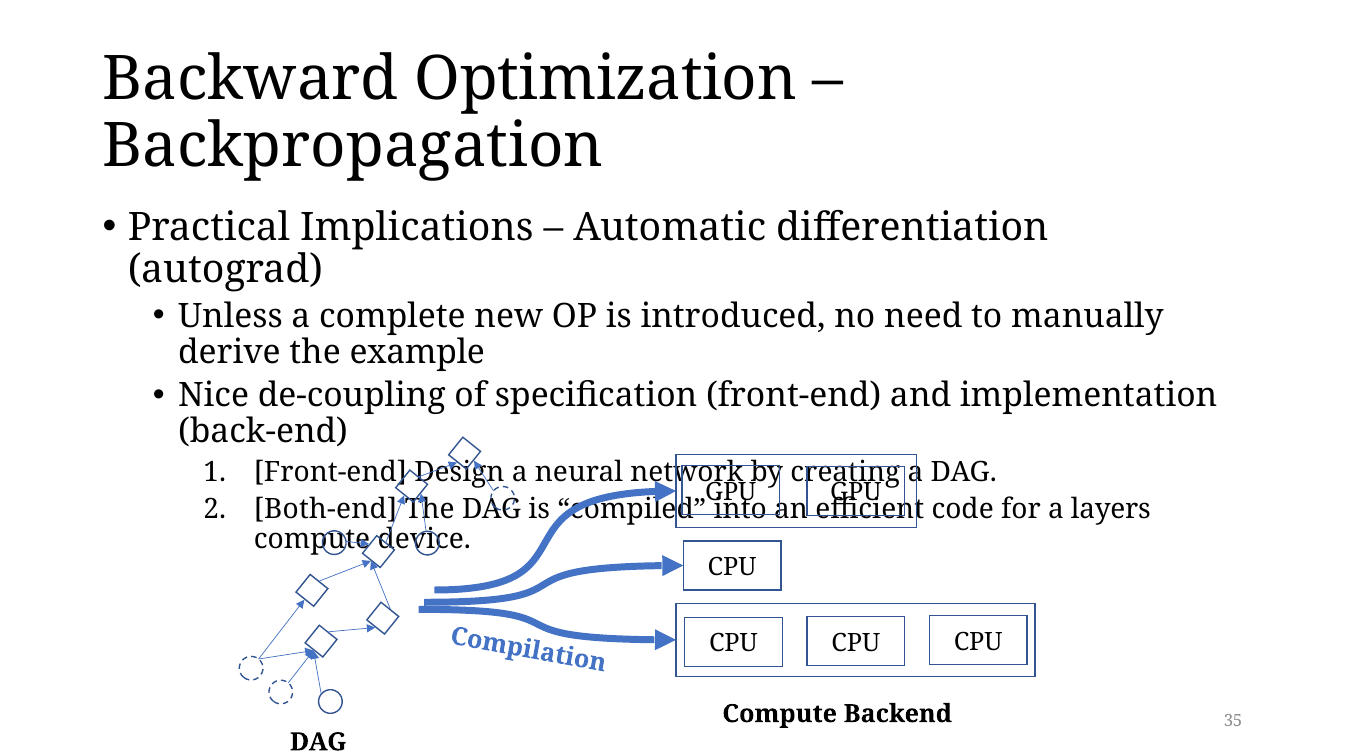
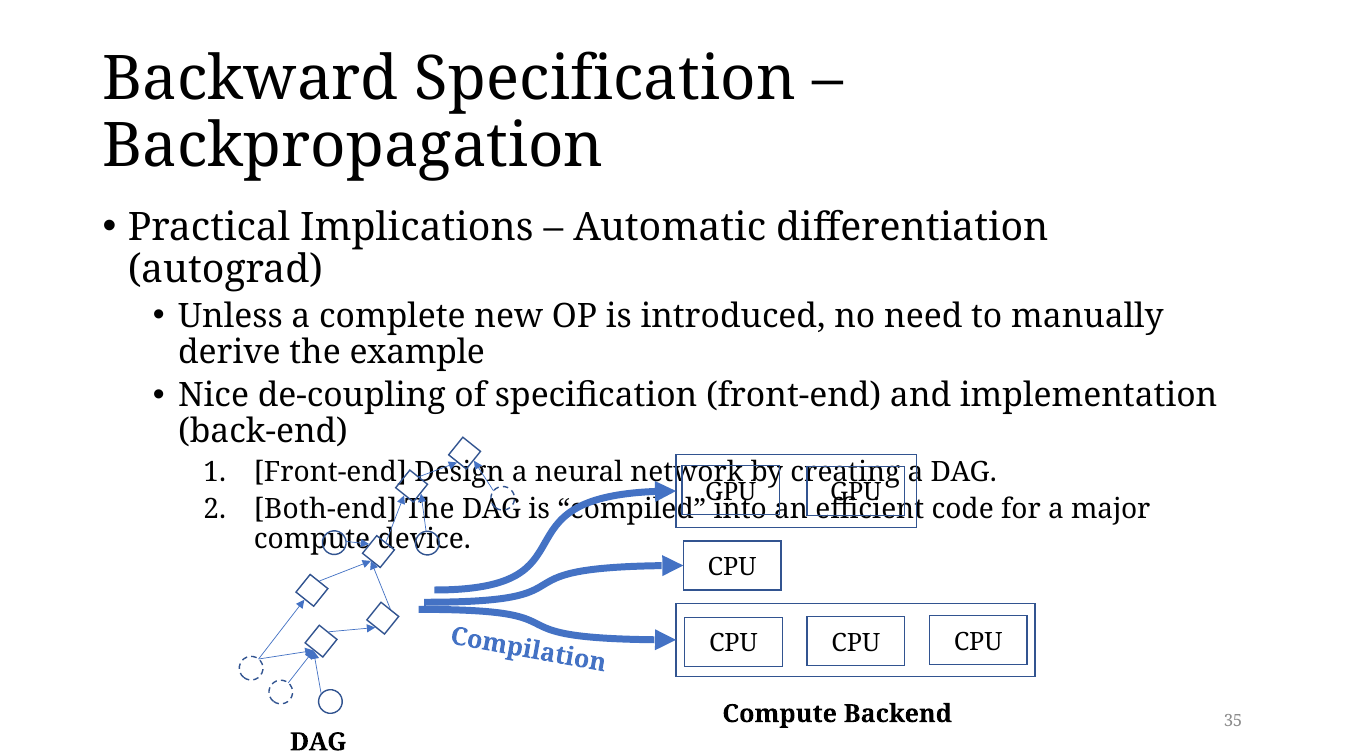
Backward Optimization: Optimization -> Specification
layers: layers -> major
